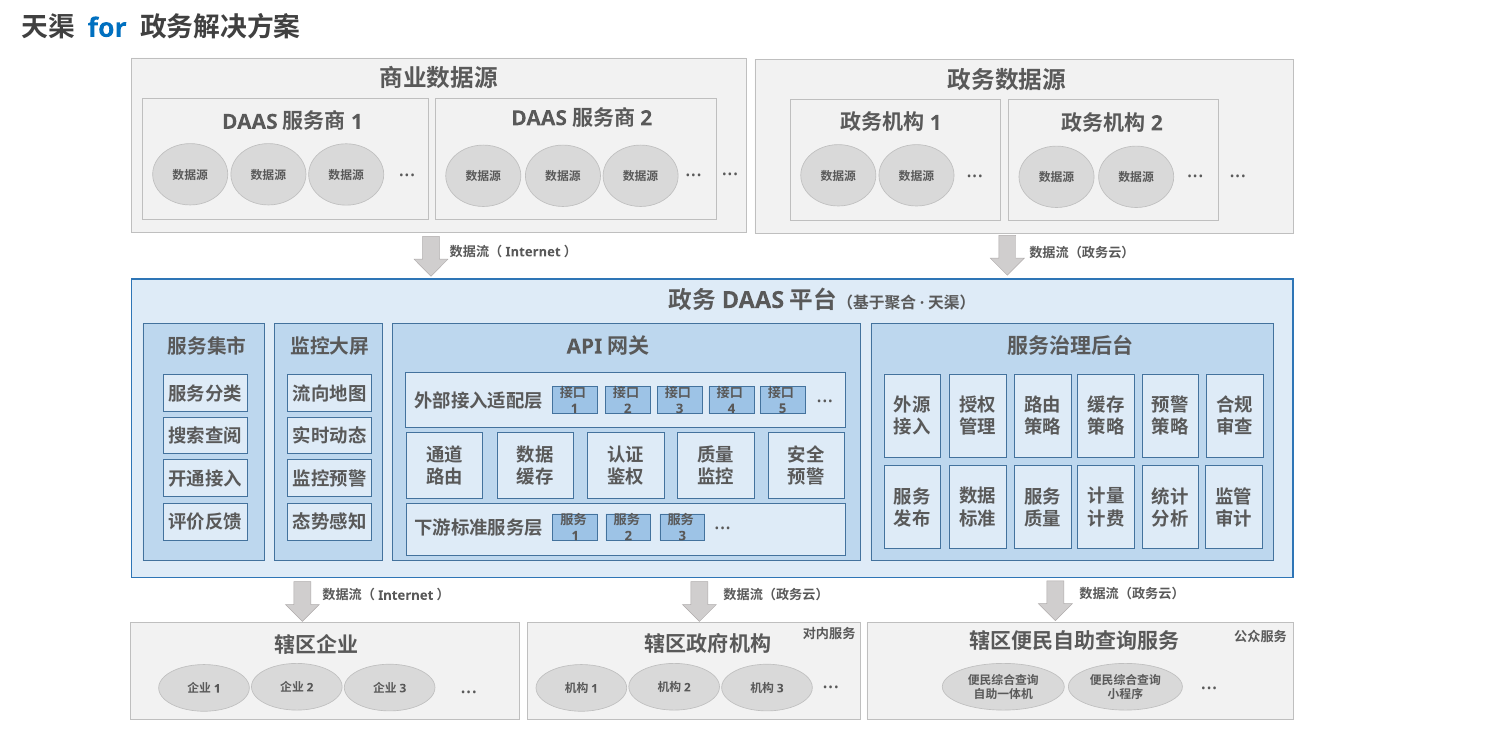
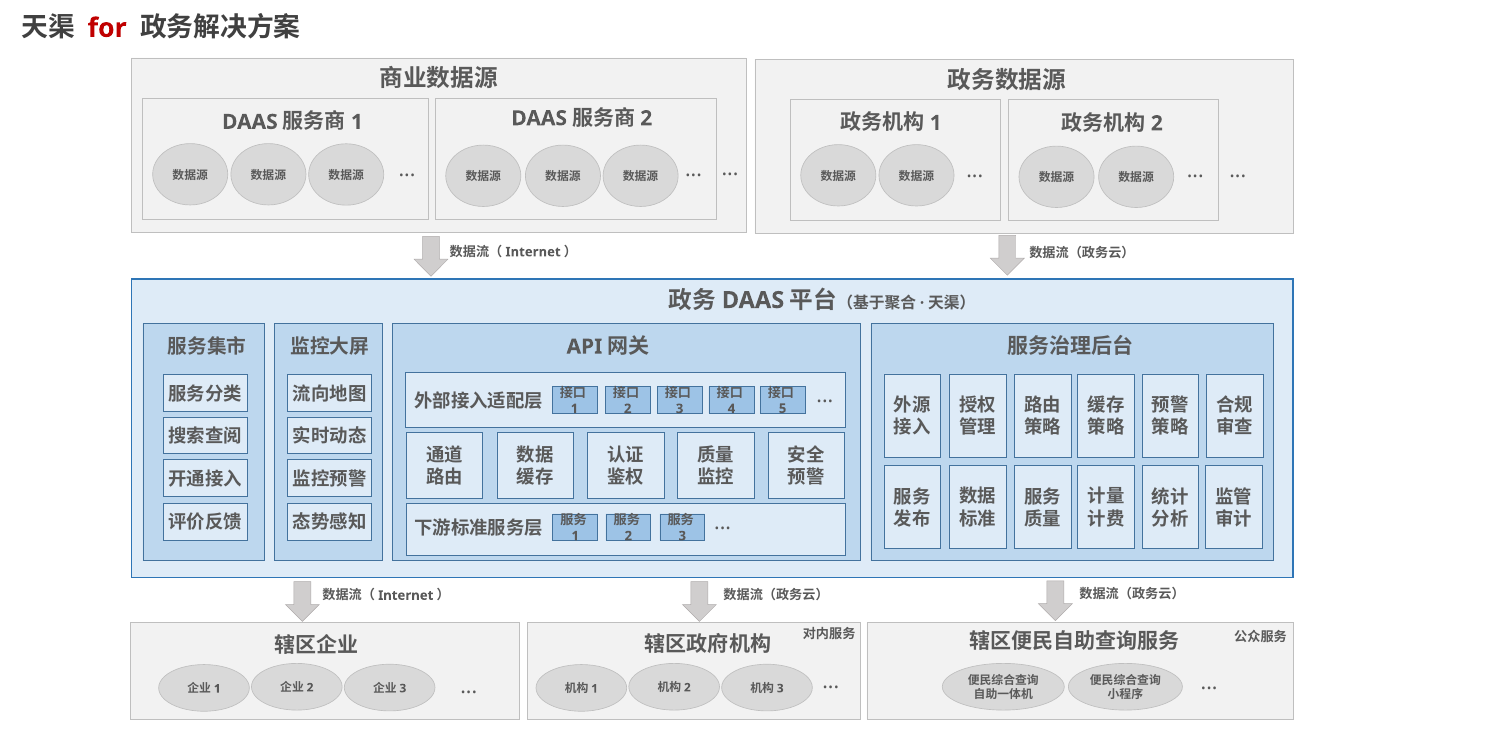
for colour: blue -> red
